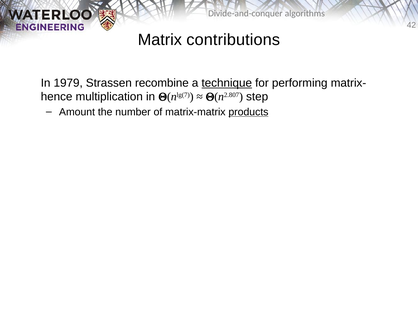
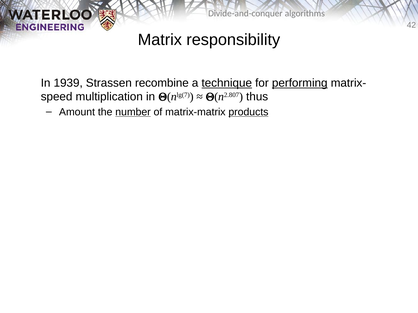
contributions: contributions -> responsibility
1979: 1979 -> 1939
performing underline: none -> present
hence: hence -> speed
step: step -> thus
number underline: none -> present
